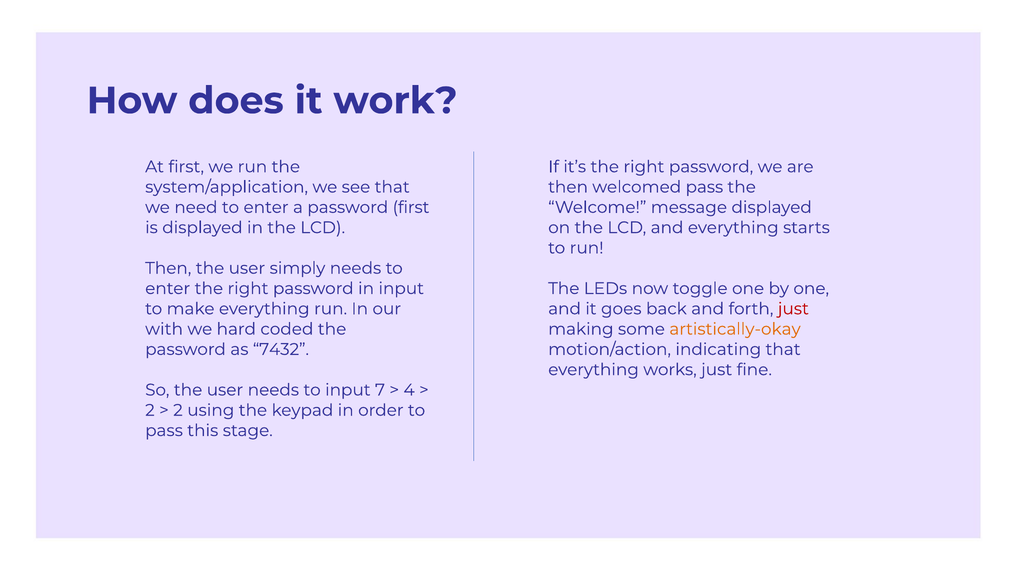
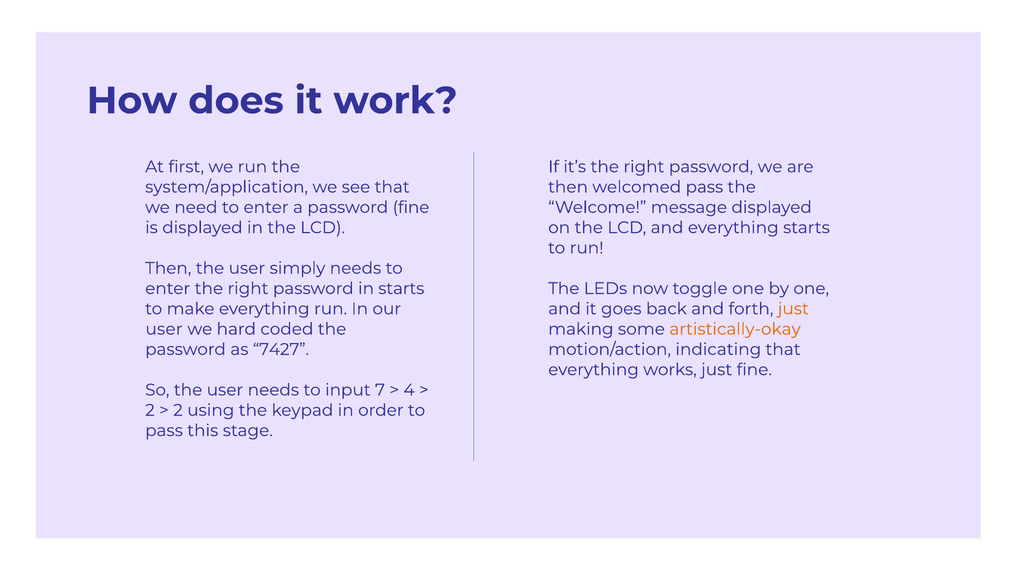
password first: first -> fine
in input: input -> starts
just at (793, 309) colour: red -> orange
with at (164, 329): with -> user
7432: 7432 -> 7427
